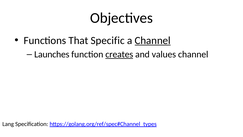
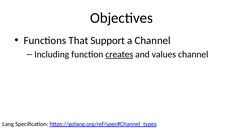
Specific: Specific -> Support
Channel at (153, 40) underline: present -> none
Launches: Launches -> Including
